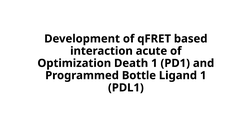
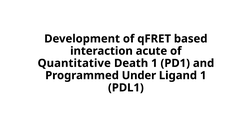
Optimization: Optimization -> Quantitative
Bottle: Bottle -> Under
